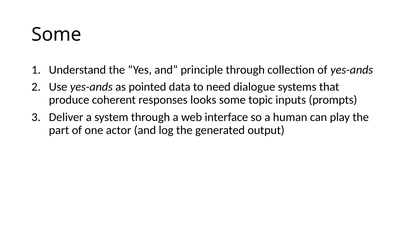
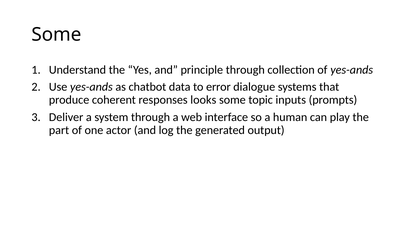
pointed: pointed -> chatbot
need: need -> error
